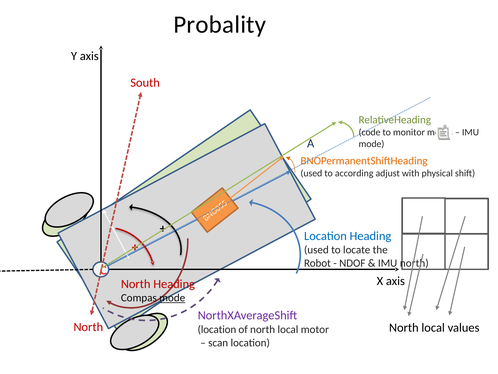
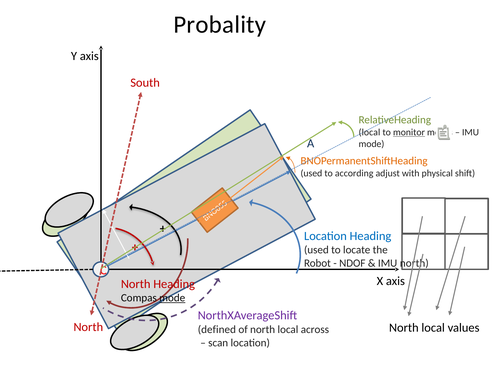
code at (370, 132): code -> local
monitor underline: none -> present
location at (217, 329): location -> defined
motor: motor -> across
